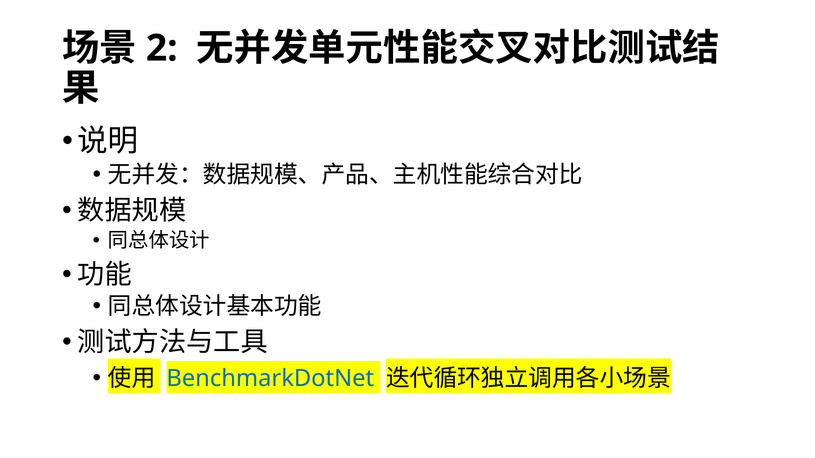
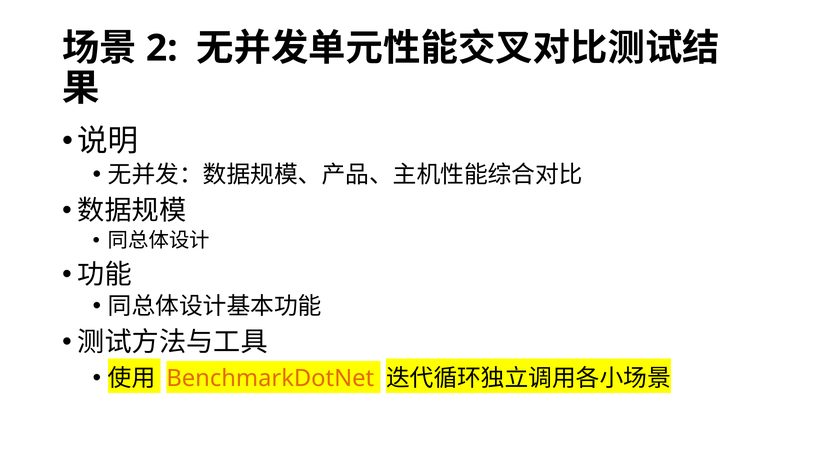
BenchmarkDotNet colour: blue -> orange
